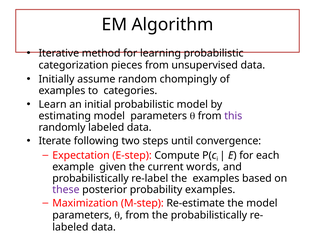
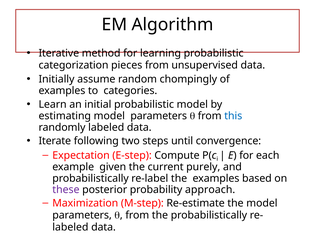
this colour: purple -> blue
words: words -> purely
probability examples: examples -> approach
